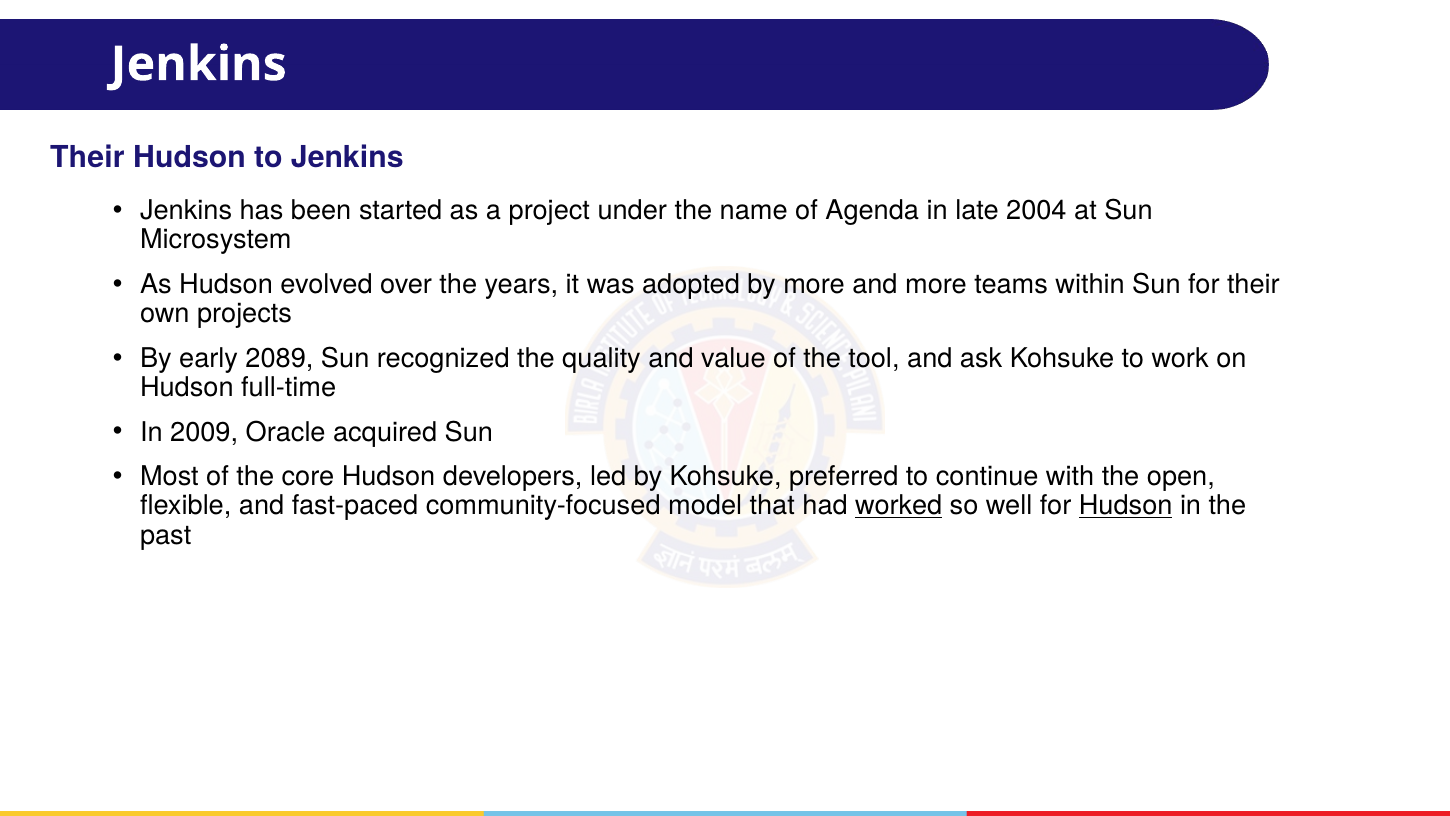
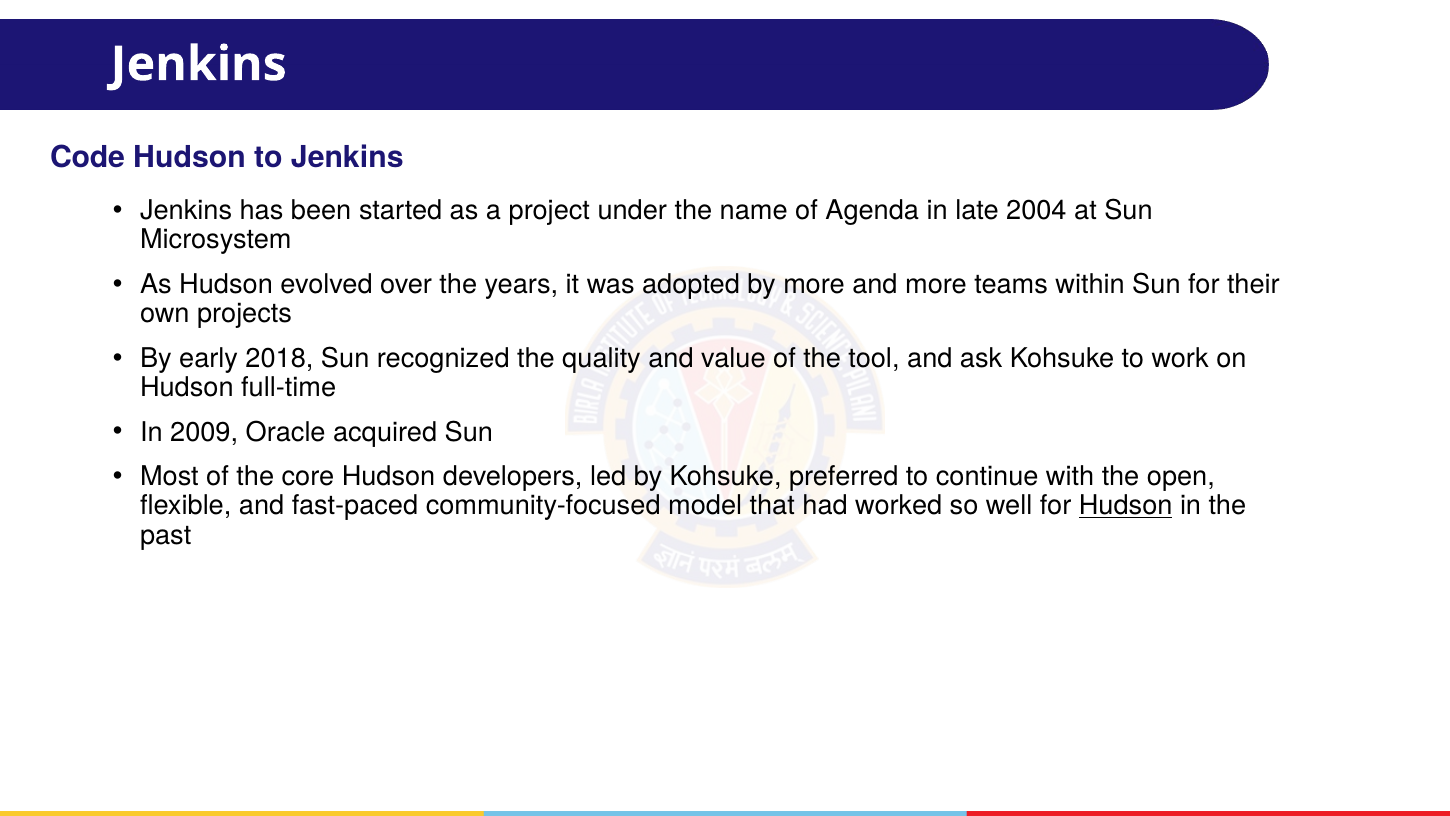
Their at (87, 158): Their -> Code
2089: 2089 -> 2018
worked underline: present -> none
